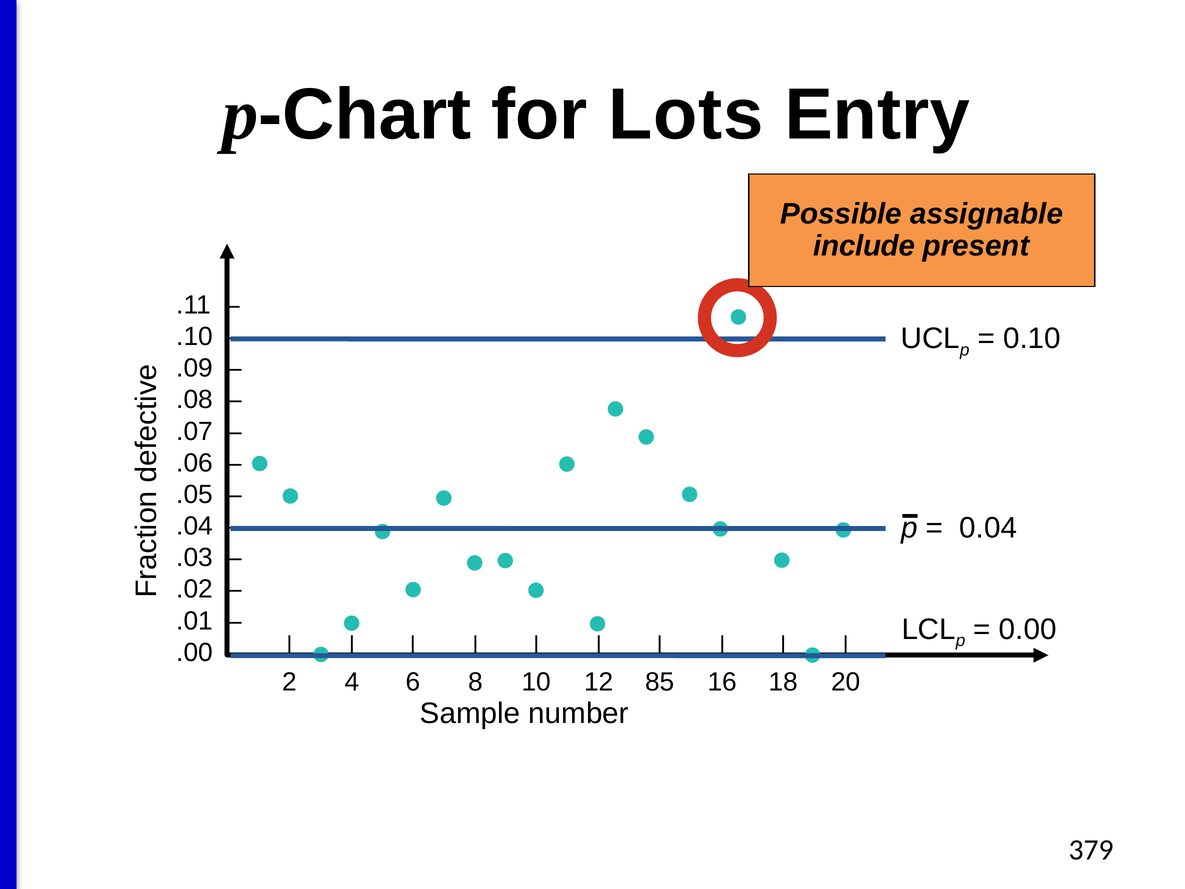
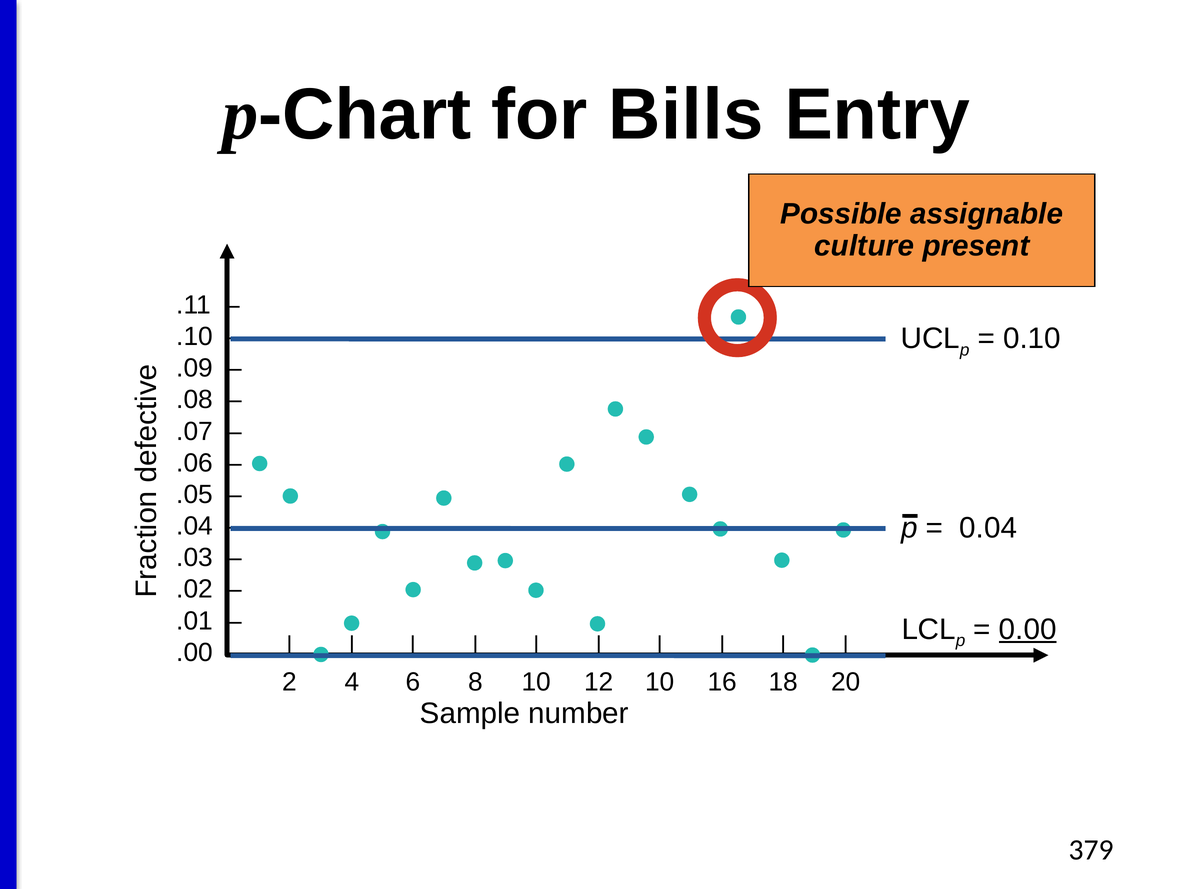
Lots: Lots -> Bills
include: include -> culture
0.00 underline: none -> present
12 85: 85 -> 10
